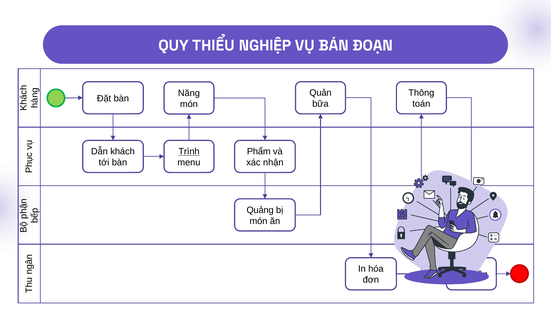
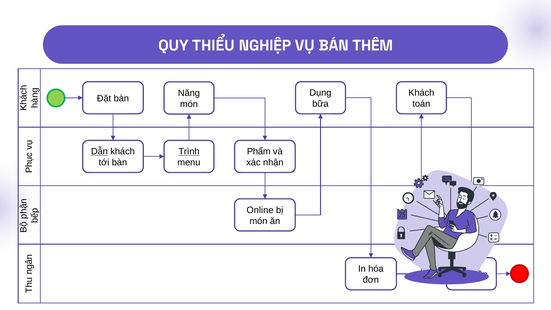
ĐOẠN: ĐOẠN -> THÊM
Quản: Quản -> Dụng
Thông at (421, 93): Thông -> Khách
Dẫn underline: none -> present
Quảng: Quảng -> Online
